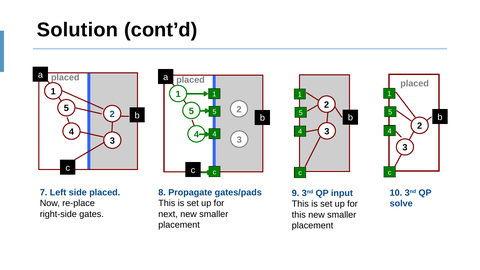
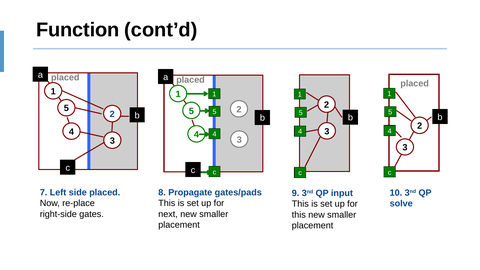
Solution: Solution -> Function
